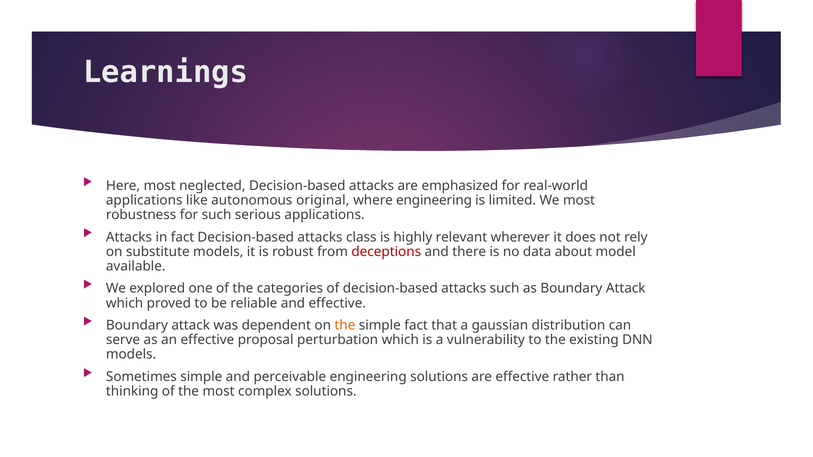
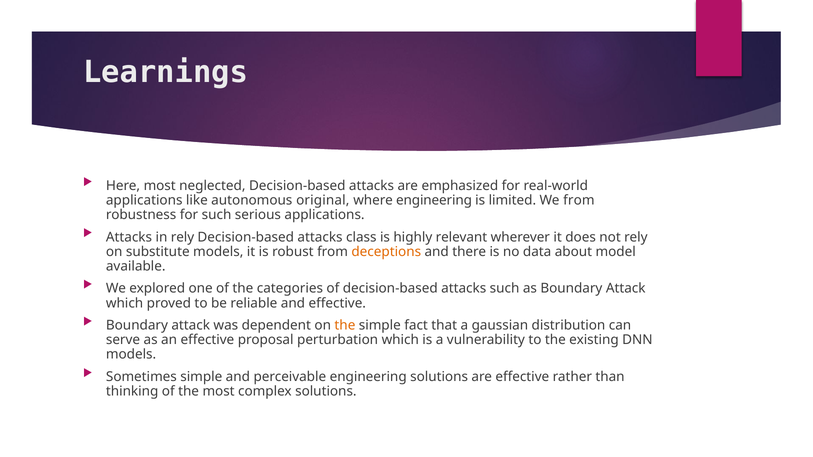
We most: most -> from
in fact: fact -> rely
deceptions colour: red -> orange
